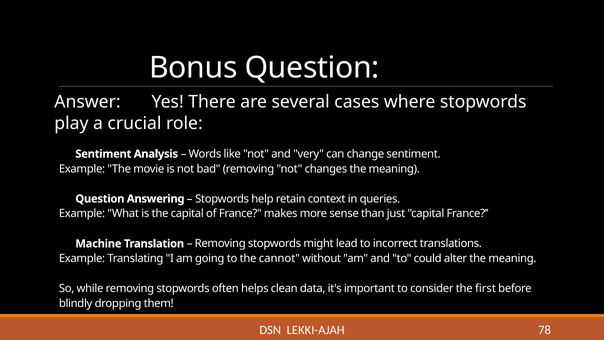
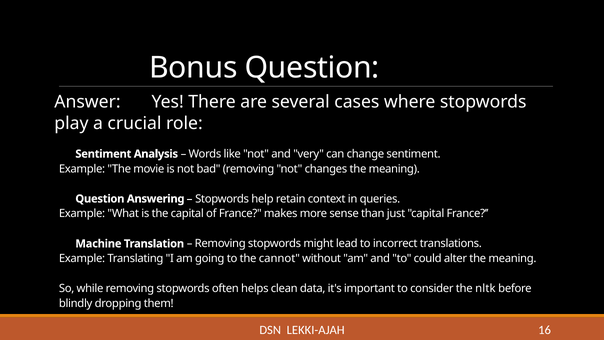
first: first -> nltk
78: 78 -> 16
